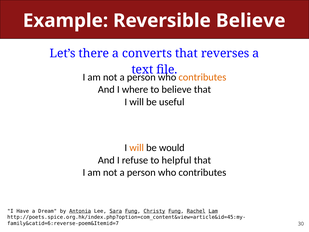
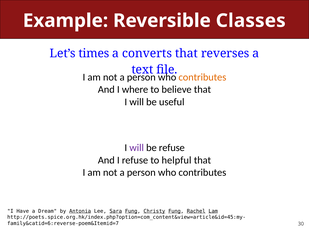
Reversible Believe: Believe -> Classes
there: there -> times
will at (137, 148) colour: orange -> purple
be would: would -> refuse
